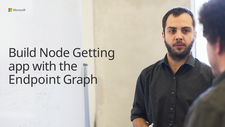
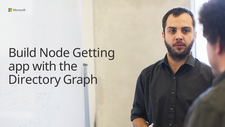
Endpoint: Endpoint -> Directory
